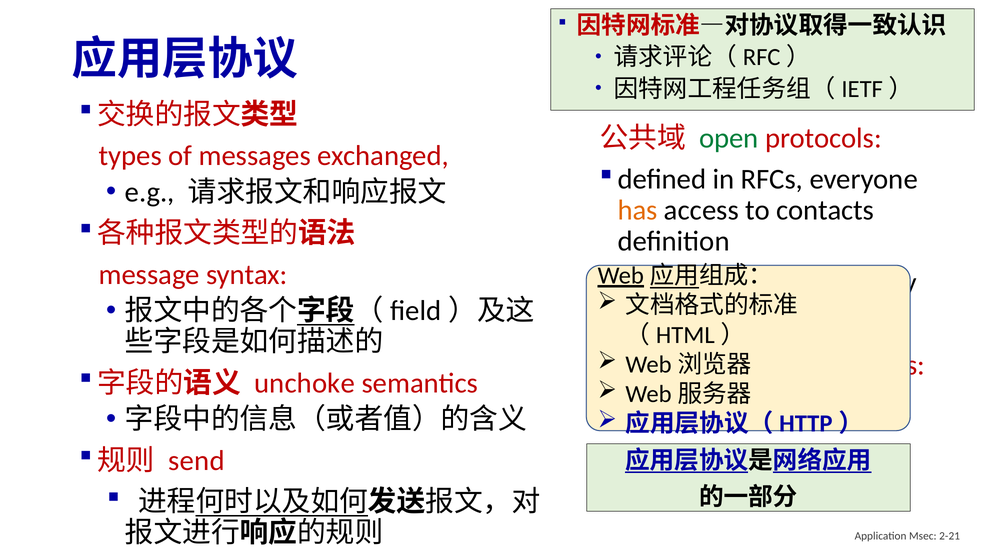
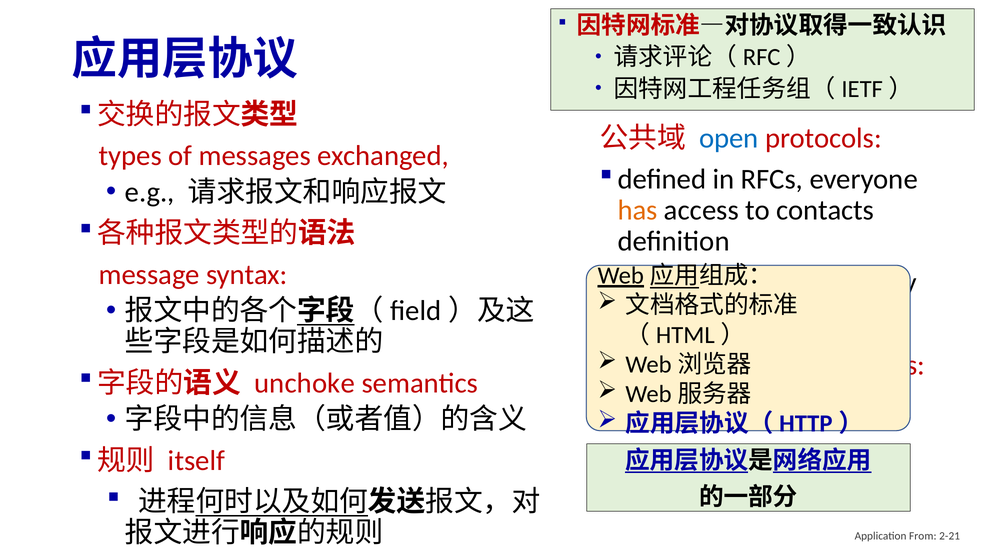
open colour: green -> blue
send: send -> itself
Msec: Msec -> From
